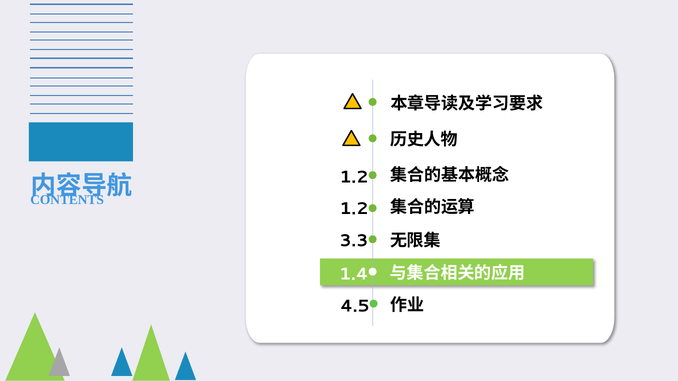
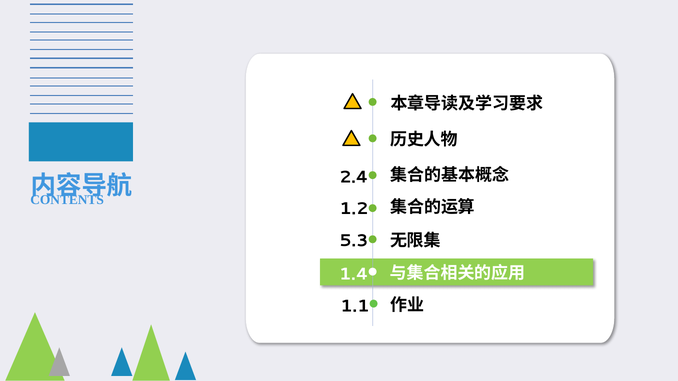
1.2 at (354, 177): 1.2 -> 2.4
3.3: 3.3 -> 5.3
4.5: 4.5 -> 1.1
